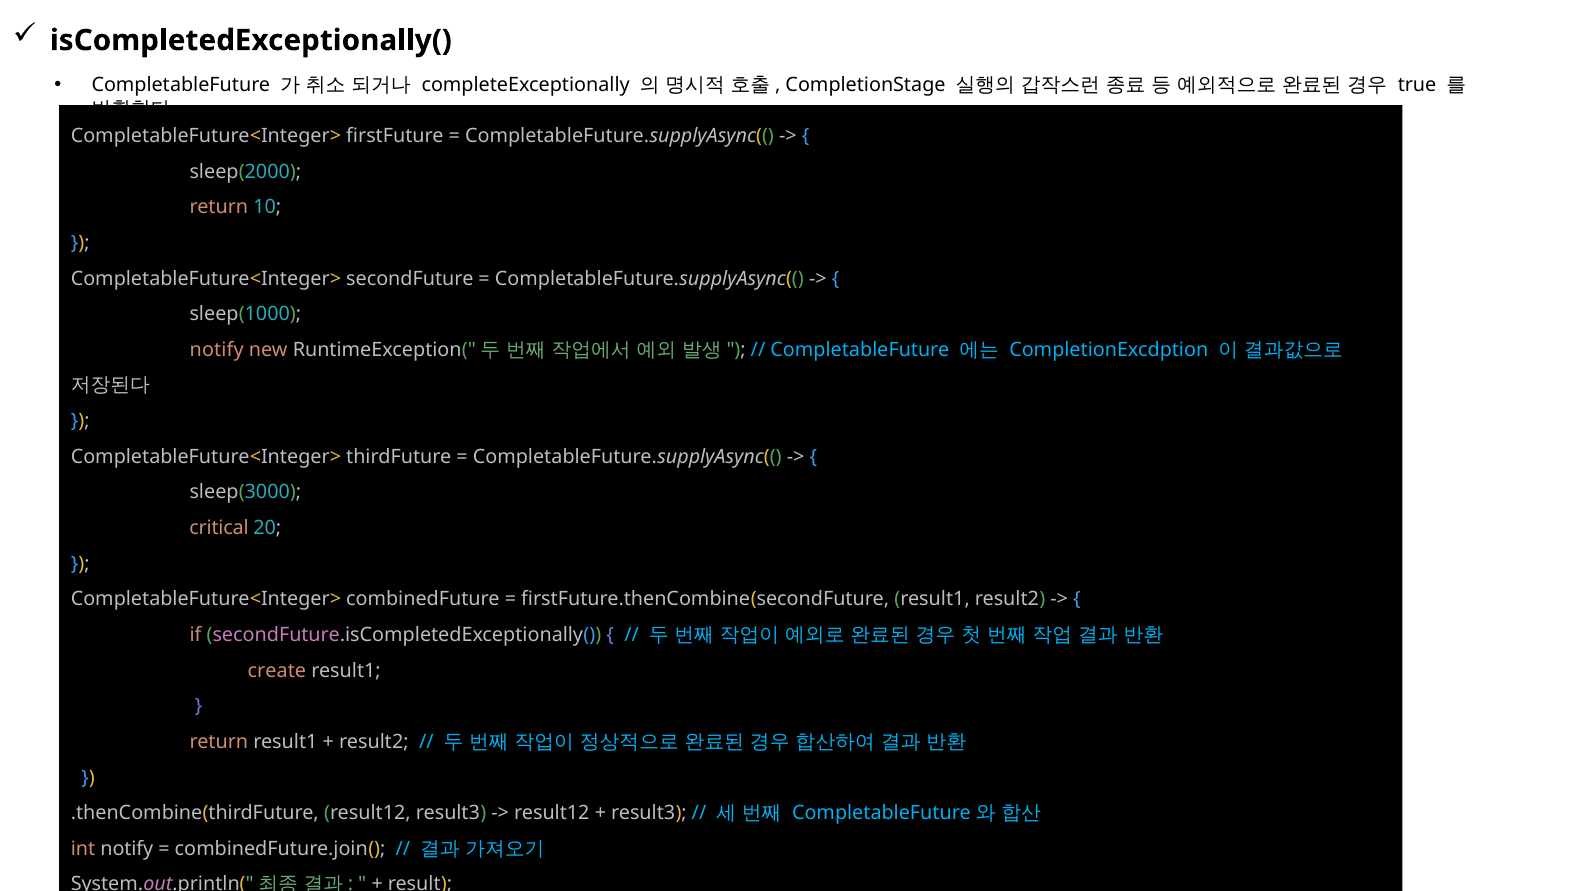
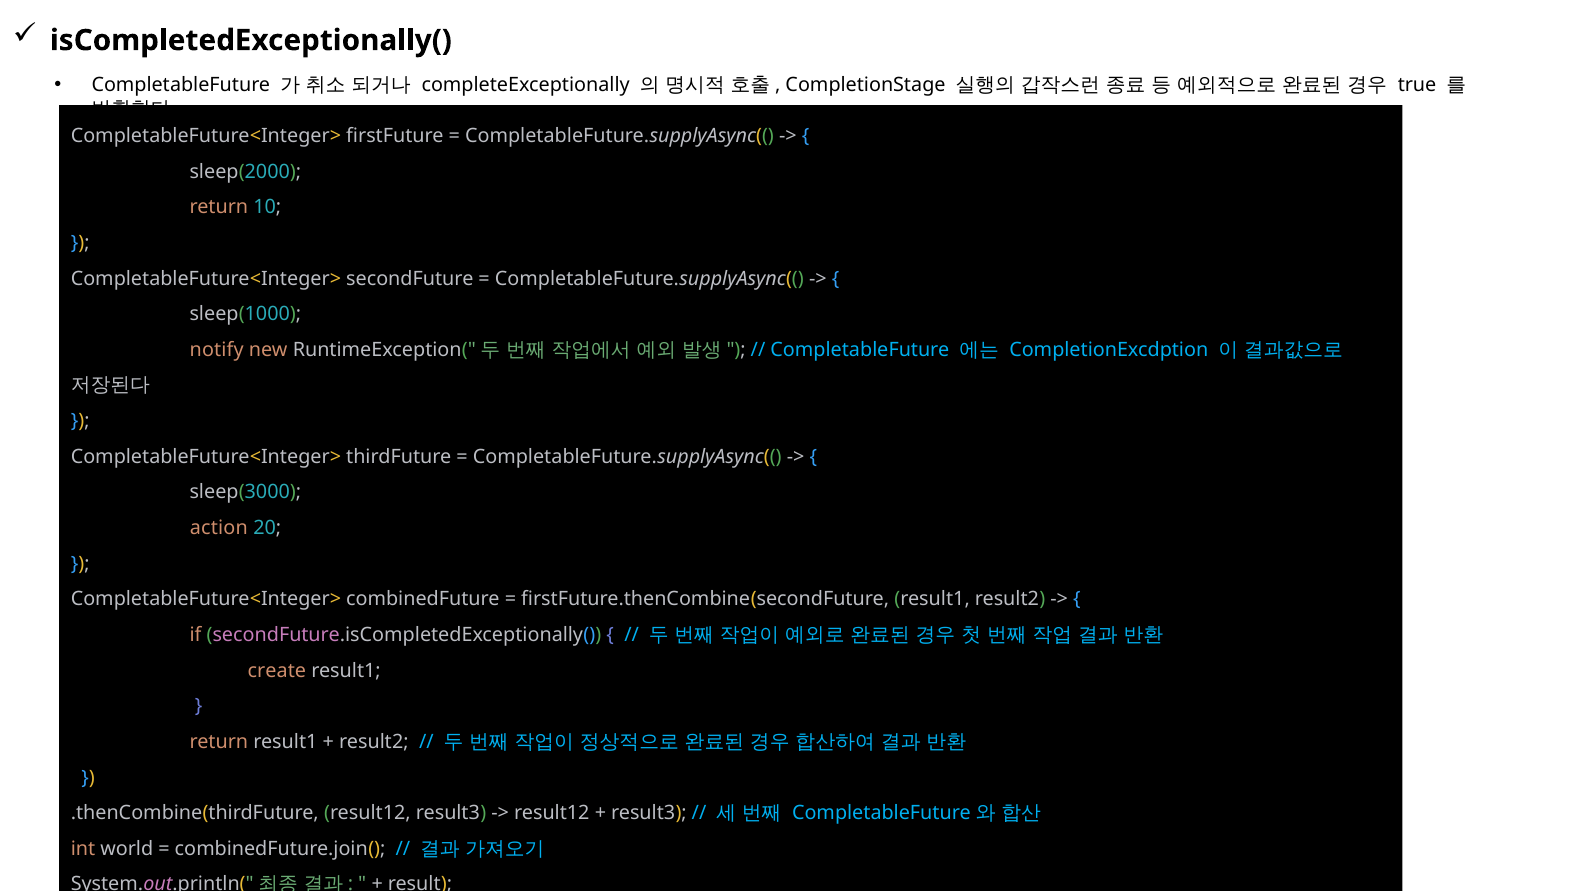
critical: critical -> action
int notify: notify -> world
